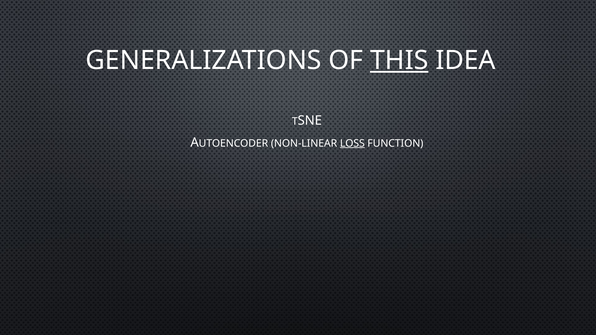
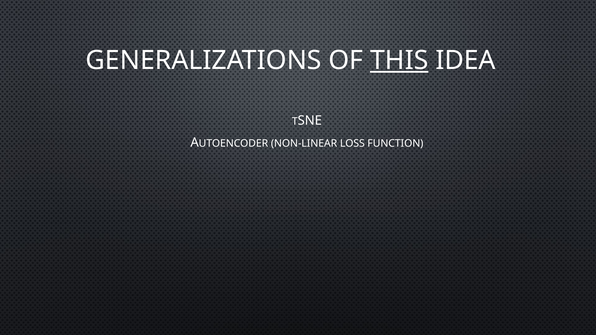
LOSS underline: present -> none
